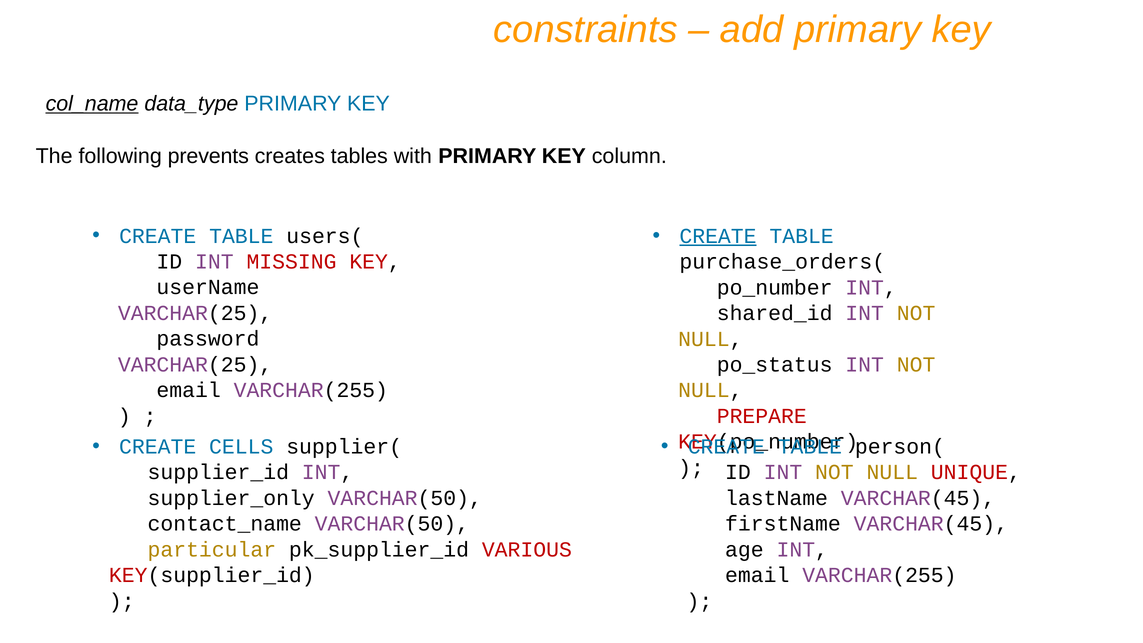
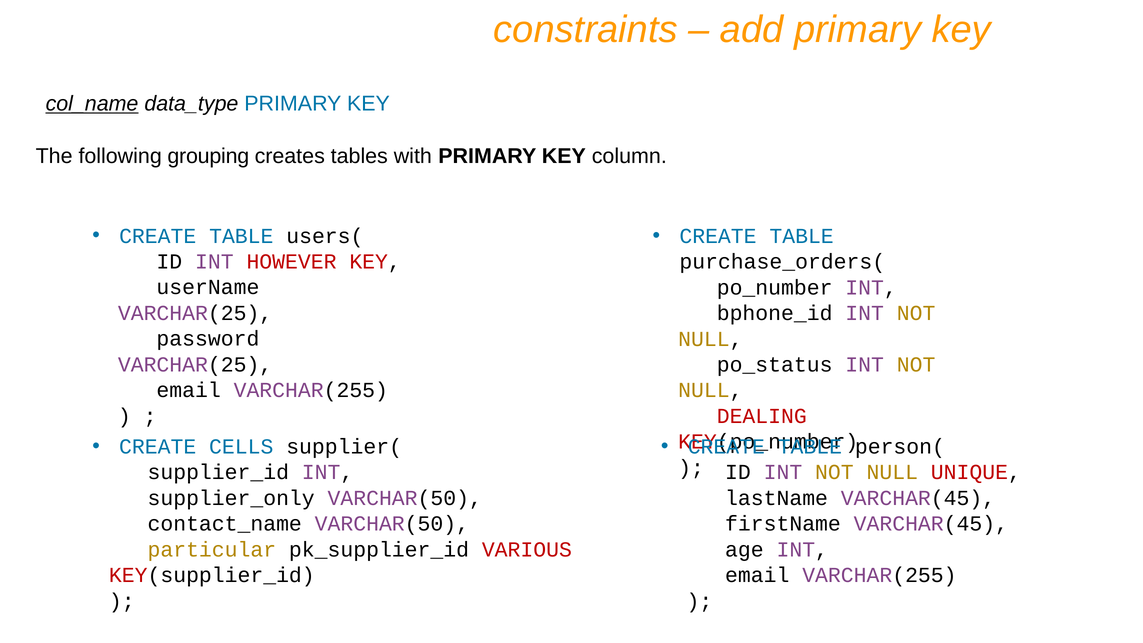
prevents: prevents -> grouping
CREATE at (718, 236) underline: present -> none
MISSING: MISSING -> HOWEVER
shared_id: shared_id -> bphone_id
PREPARE: PREPARE -> DEALING
